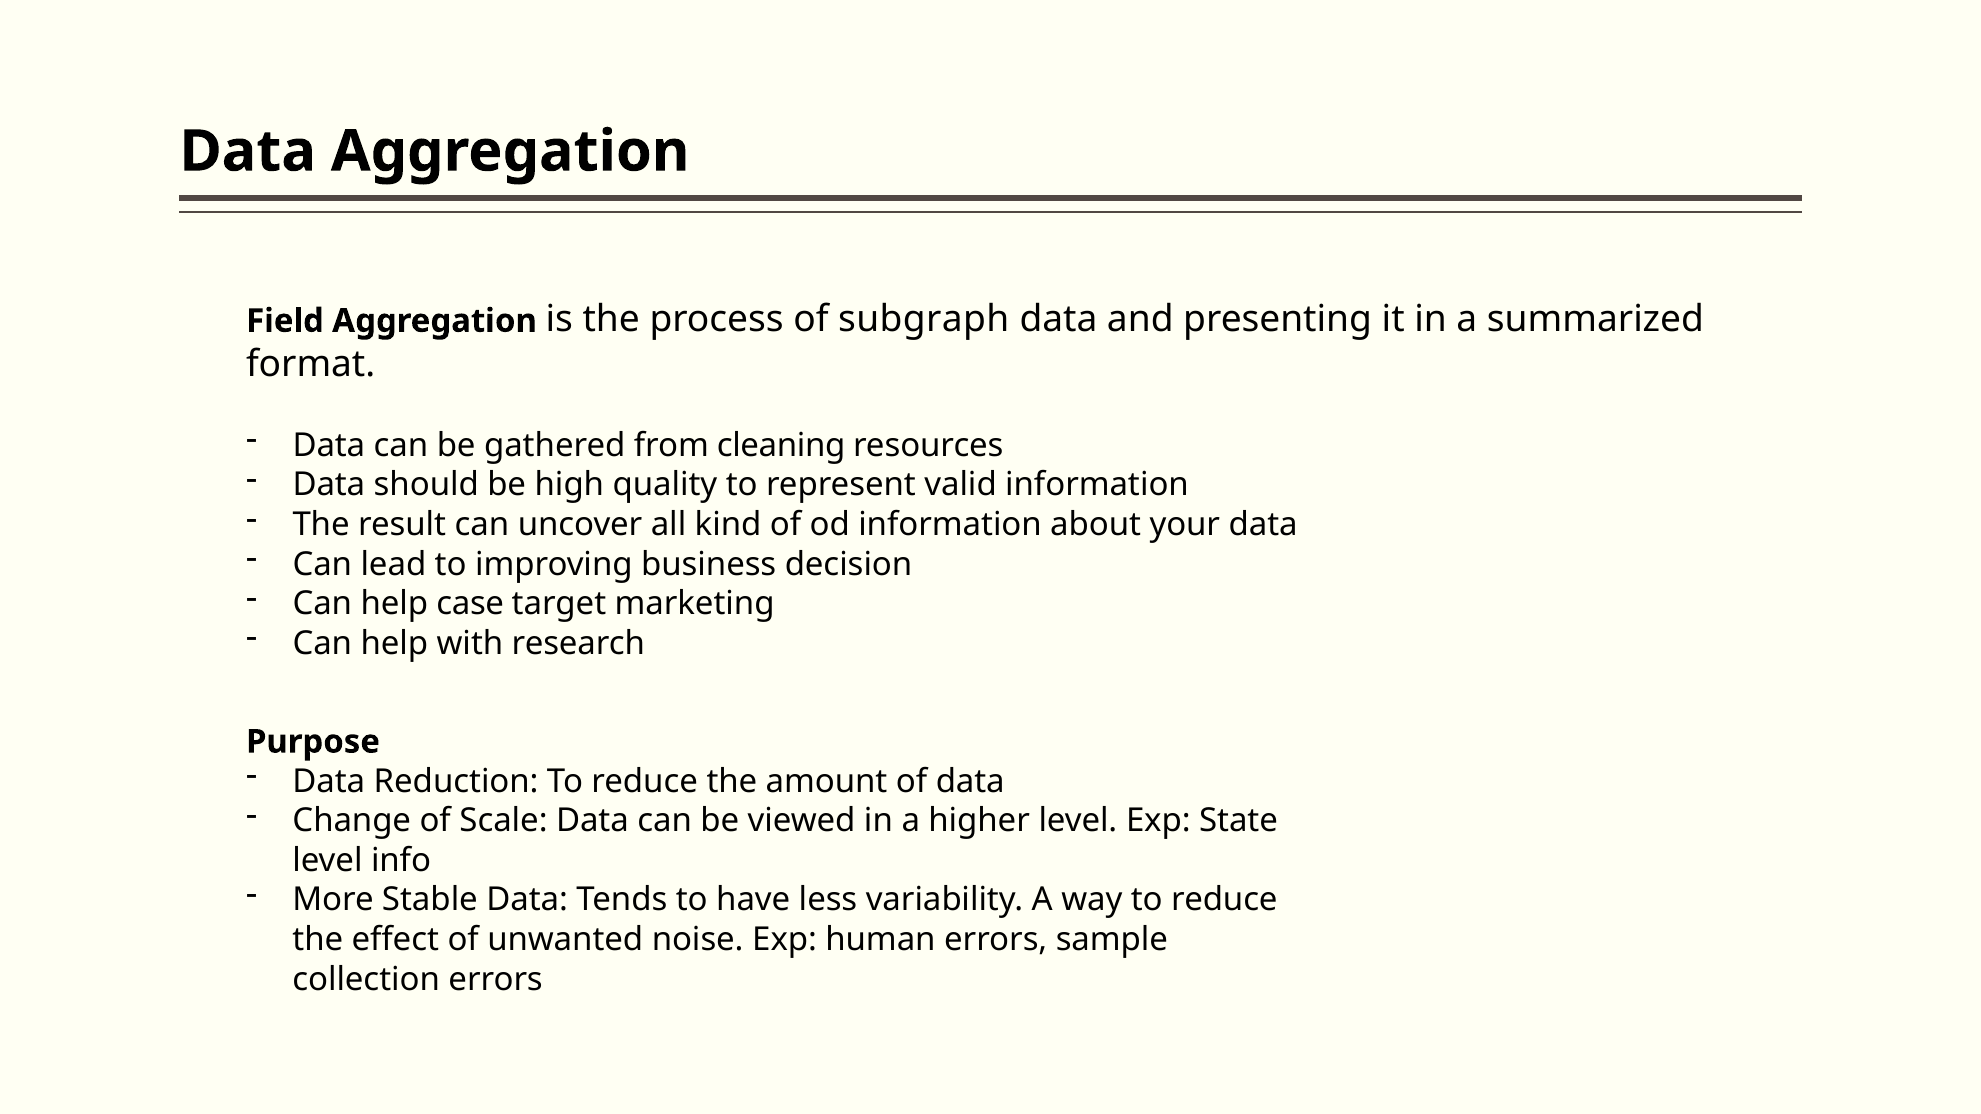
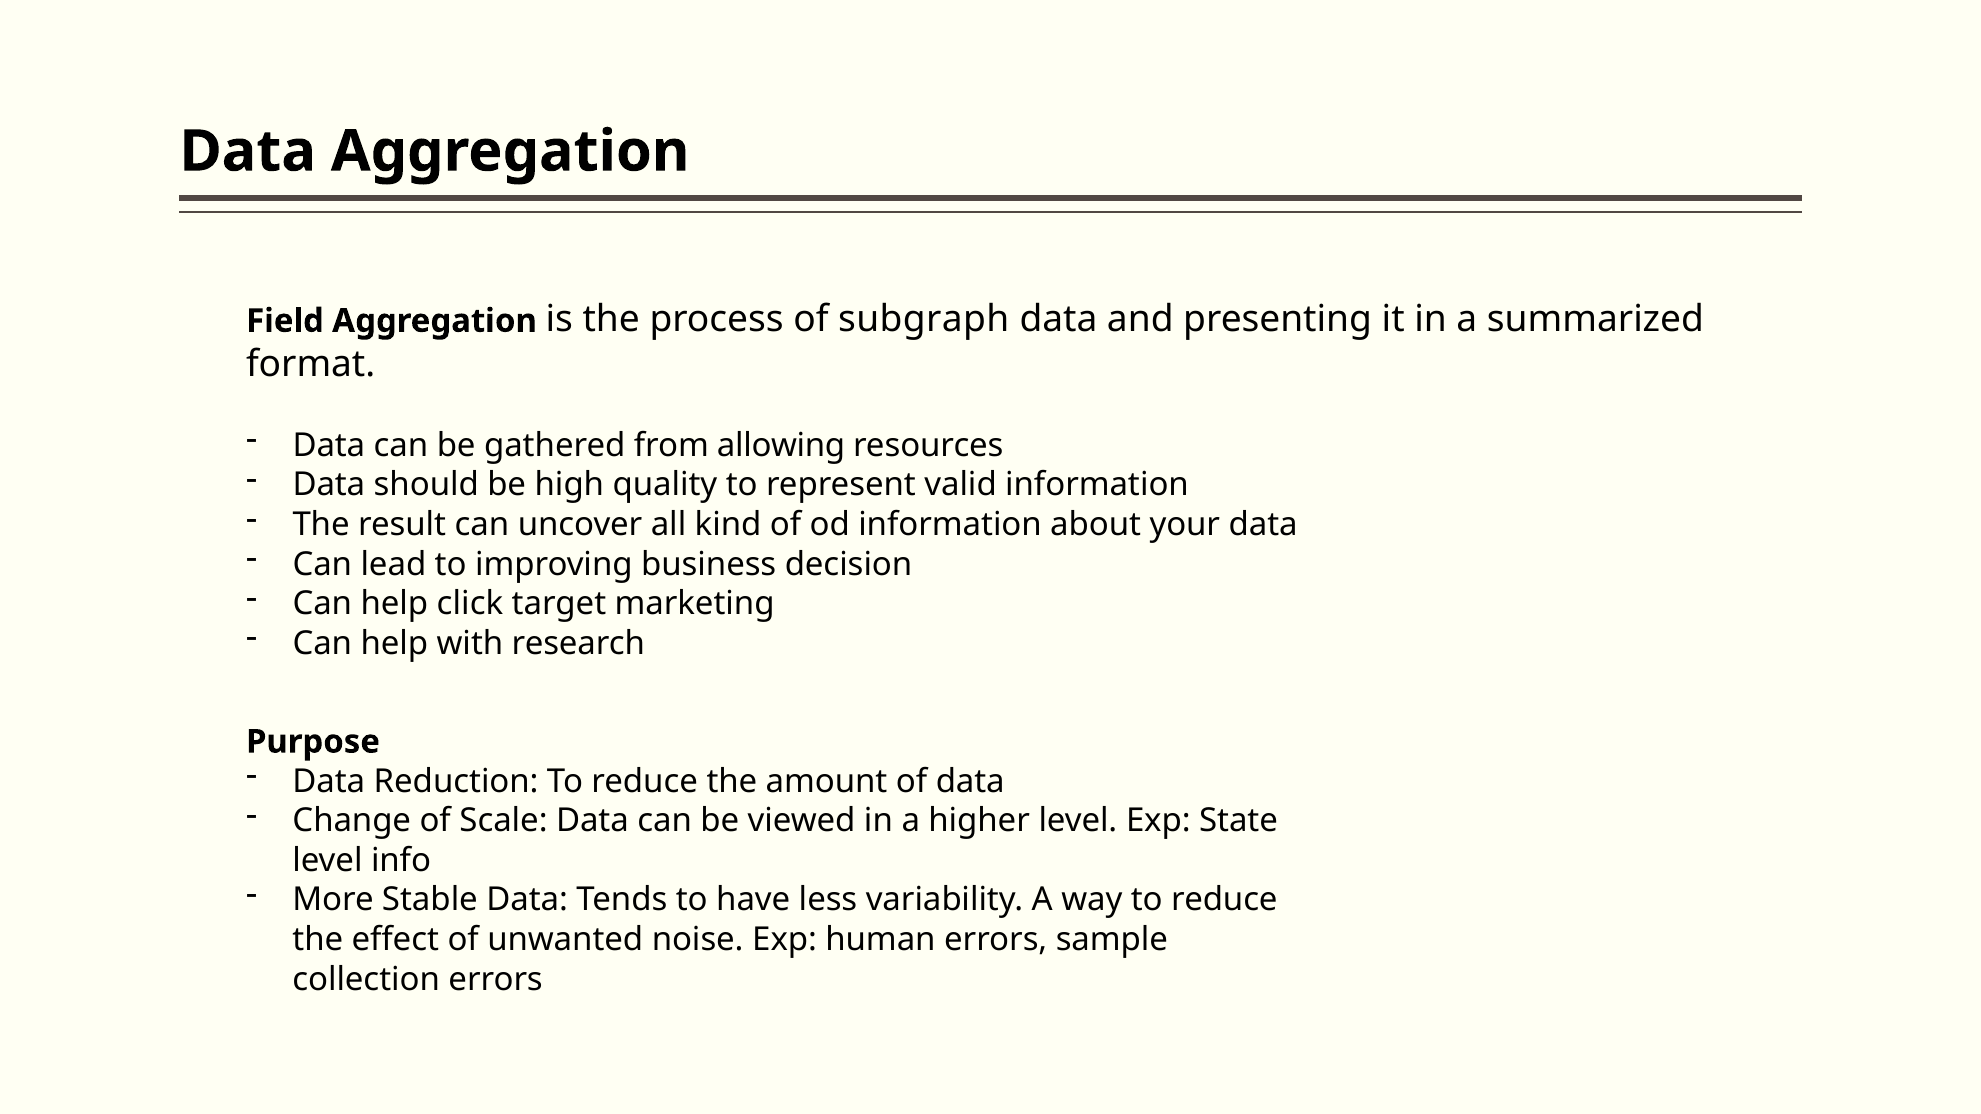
cleaning: cleaning -> allowing
case: case -> click
